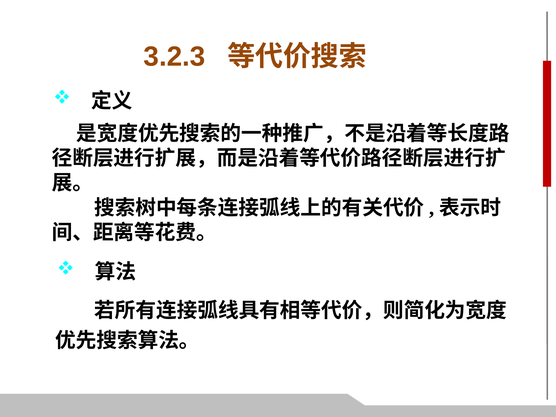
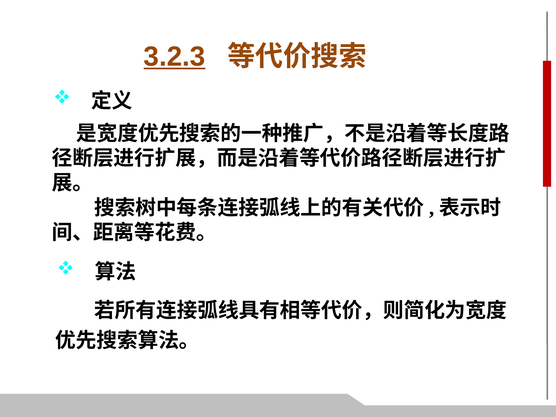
3.2.3 underline: none -> present
